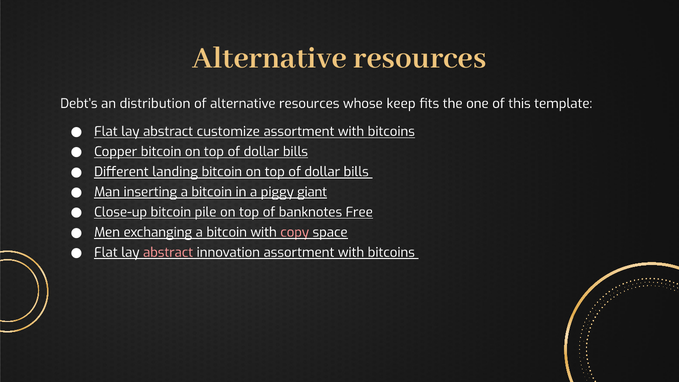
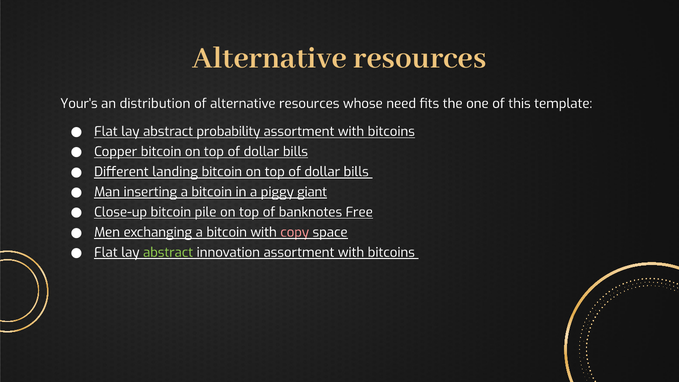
Debt’s: Debt’s -> Your’s
keep: keep -> need
customize: customize -> probability
abstract at (168, 252) colour: pink -> light green
